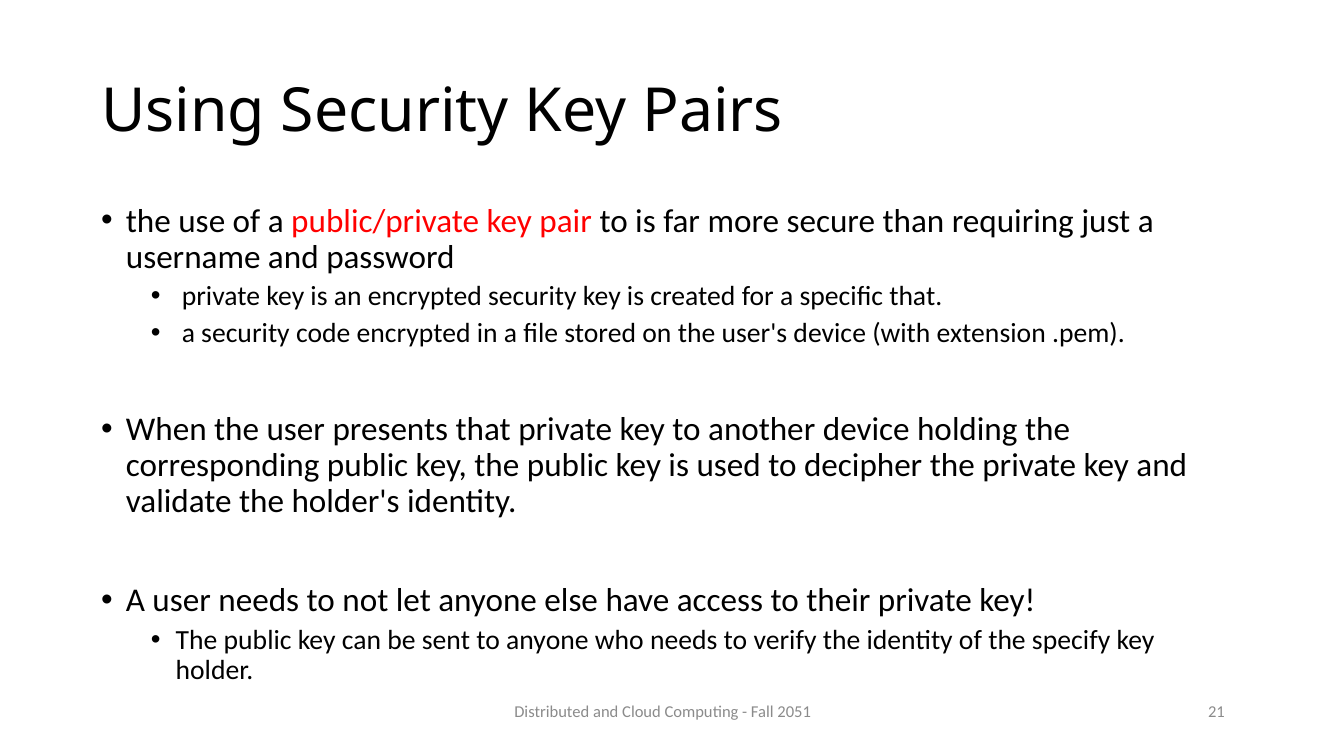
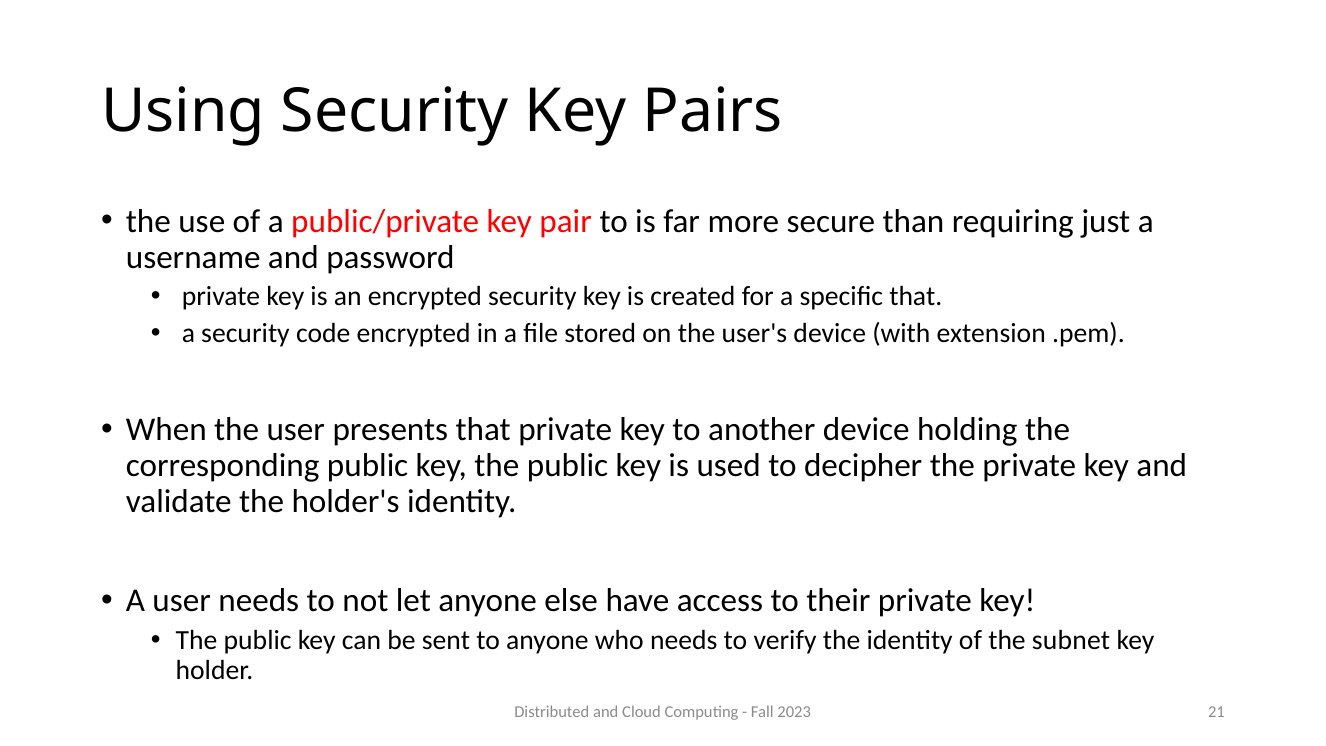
specify: specify -> subnet
2051: 2051 -> 2023
